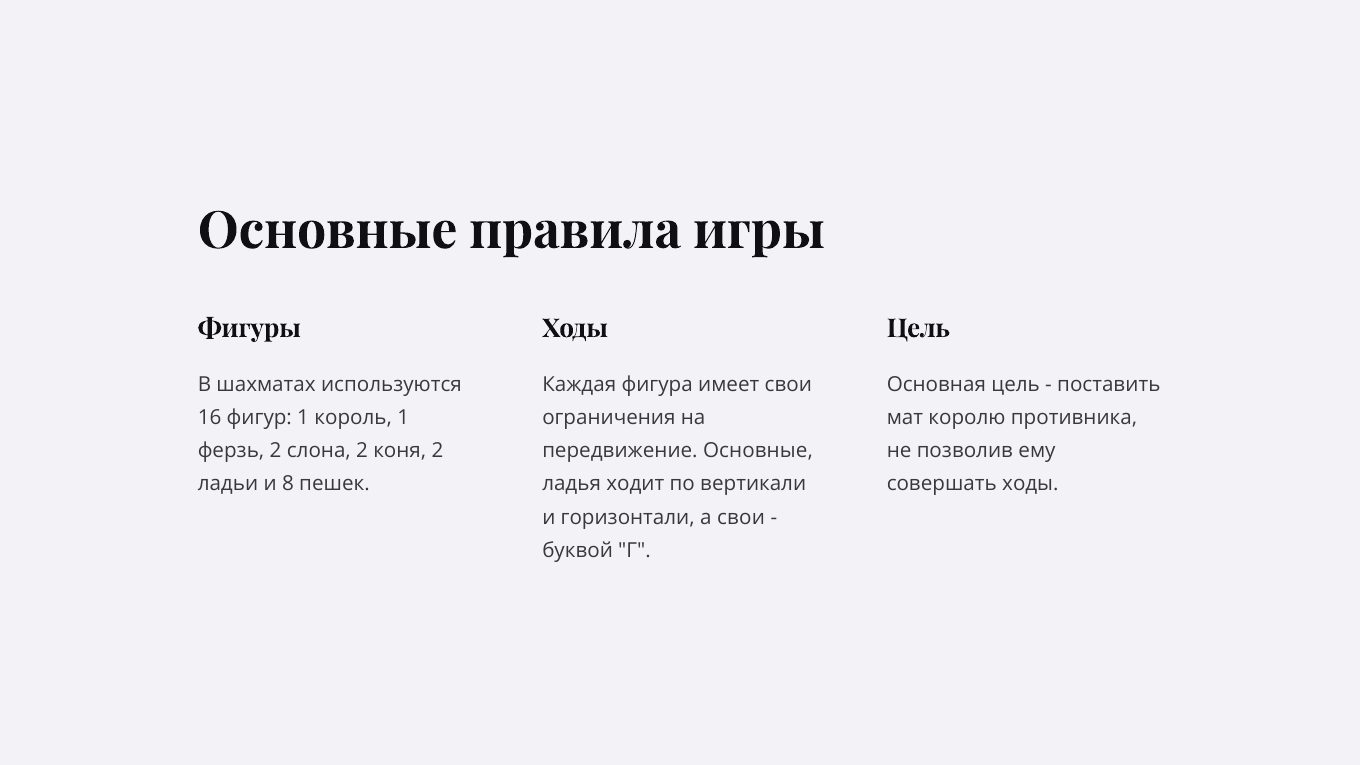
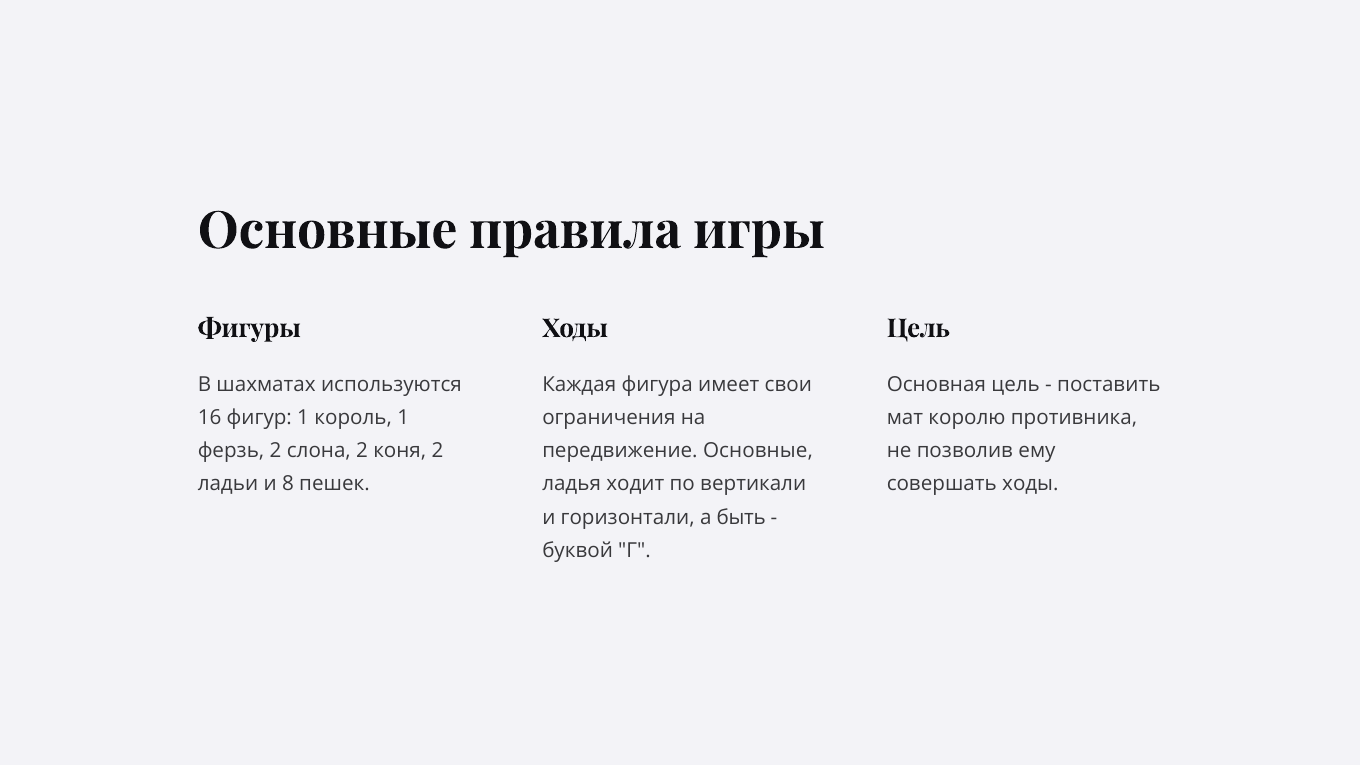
а свои: свои -> быть
